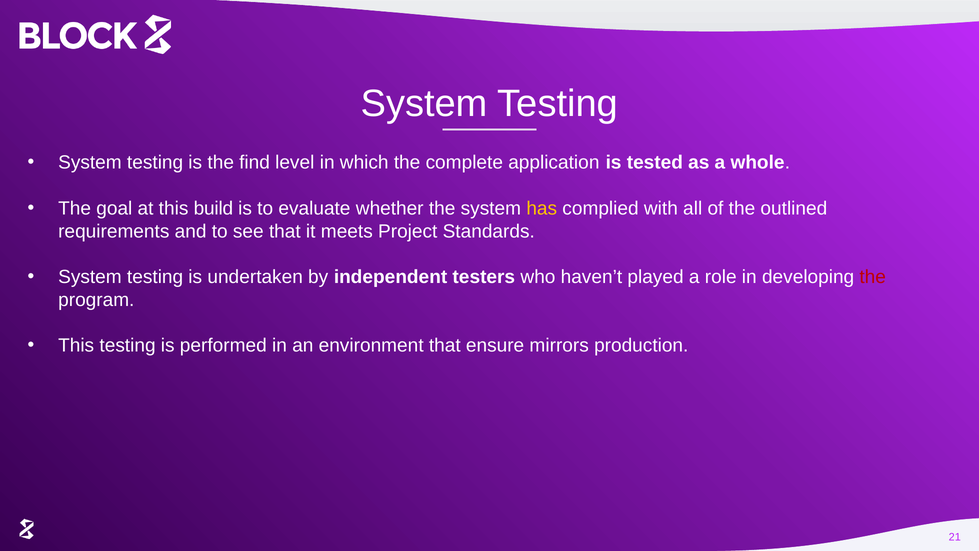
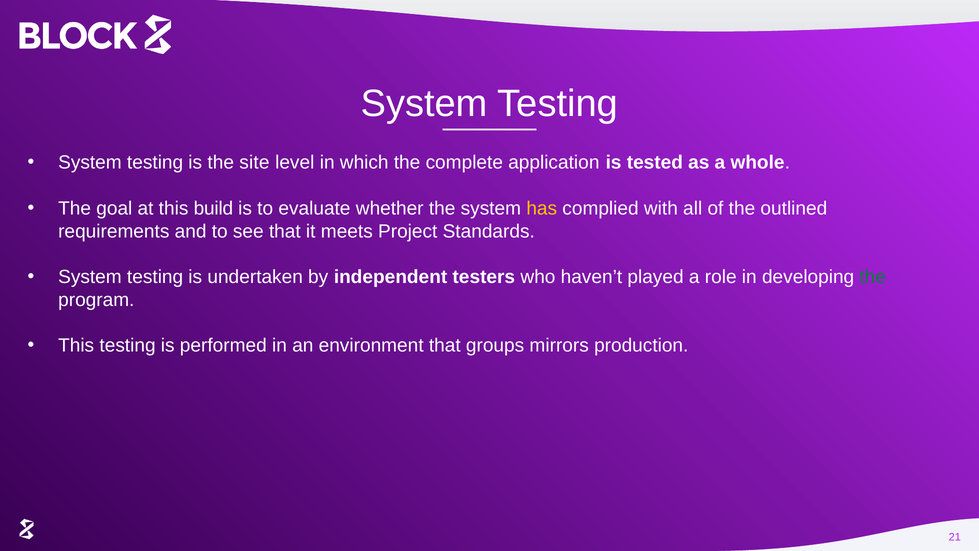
find: find -> site
the at (873, 277) colour: red -> green
ensure: ensure -> groups
